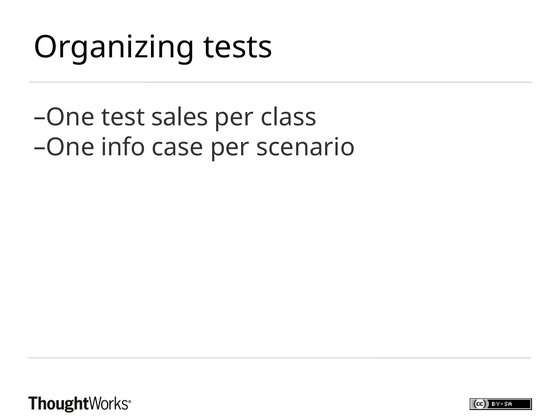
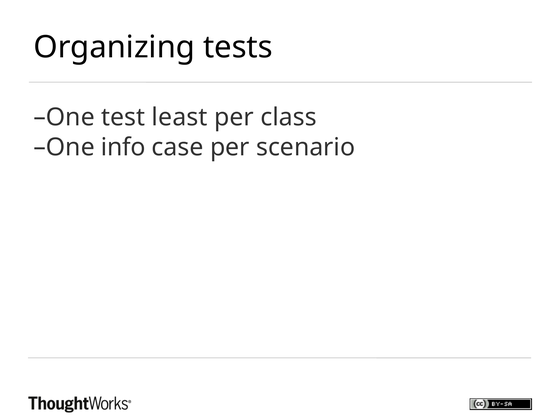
sales: sales -> least
